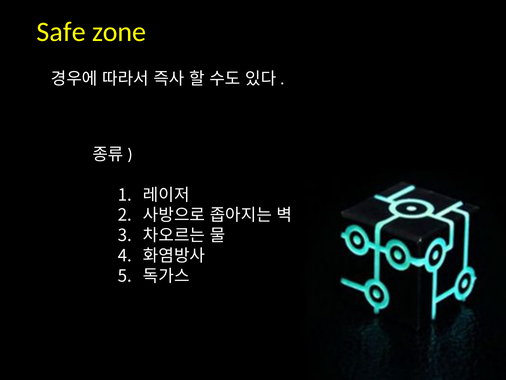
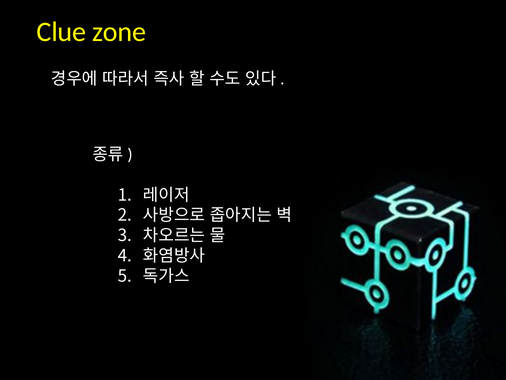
Safe: Safe -> Clue
